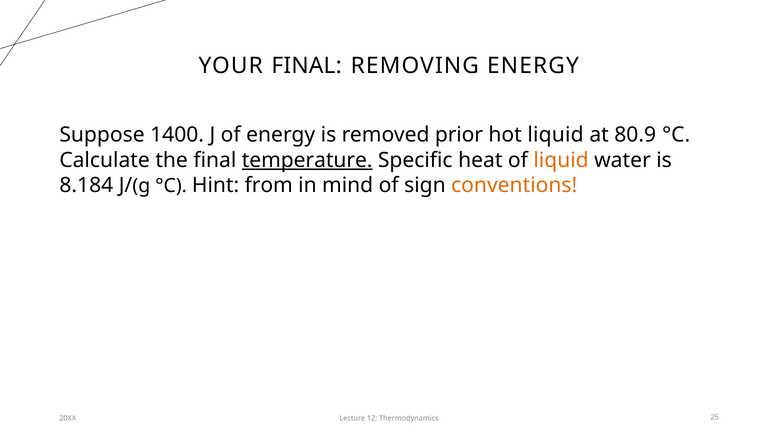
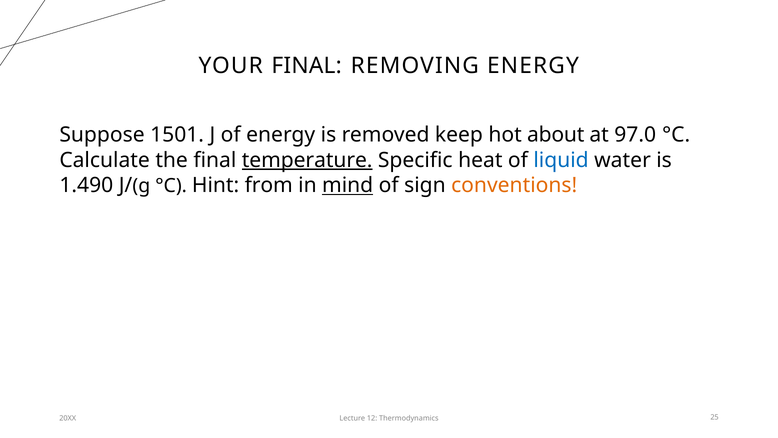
1400: 1400 -> 1501
prior: prior -> keep
hot liquid: liquid -> about
80.9: 80.9 -> 97.0
liquid at (561, 160) colour: orange -> blue
8.184: 8.184 -> 1.490
mind underline: none -> present
